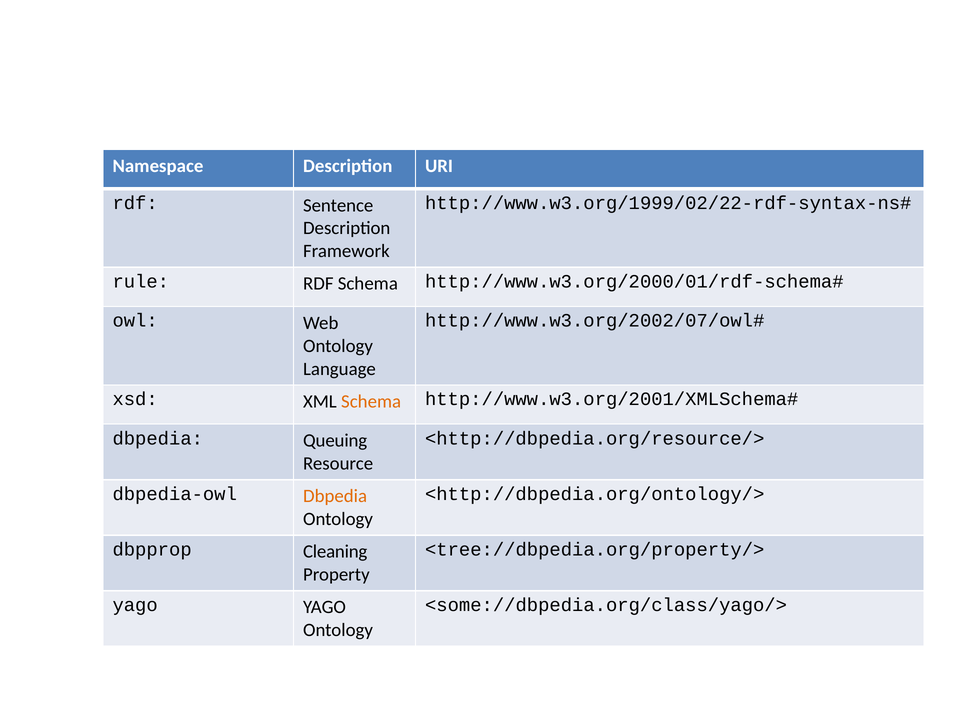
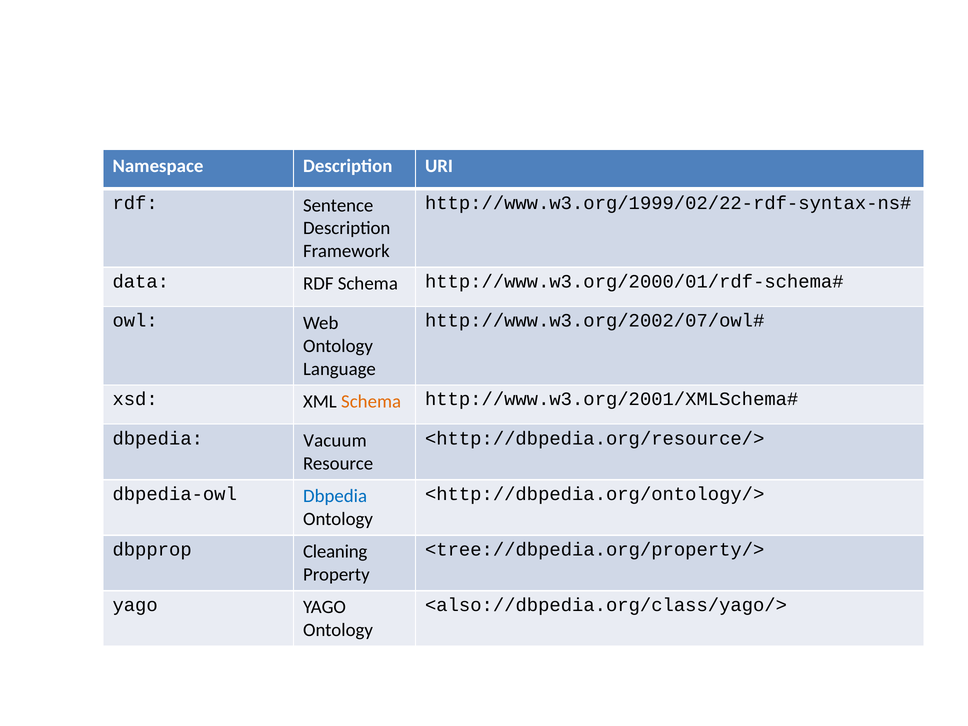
rule: rule -> data
Queuing: Queuing -> Vacuum
Dbpedia at (335, 496) colour: orange -> blue
<some://dbpedia.org/class/yago/>: <some://dbpedia.org/class/yago/> -> <also://dbpedia.org/class/yago/>
